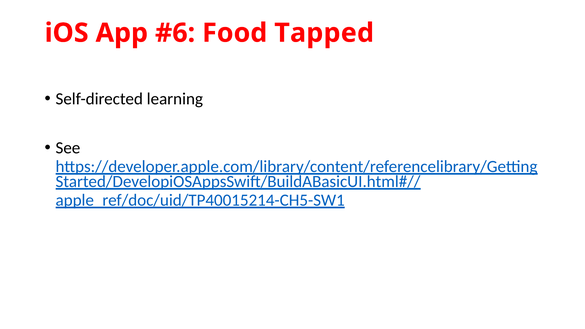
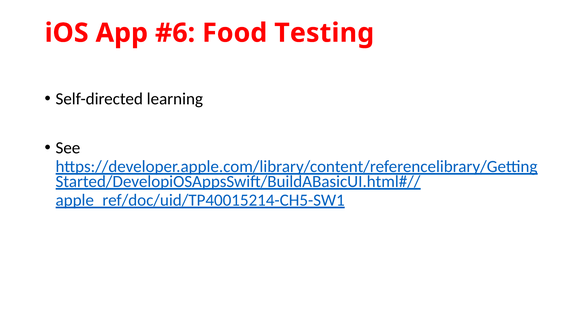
Tapped: Tapped -> Testing
